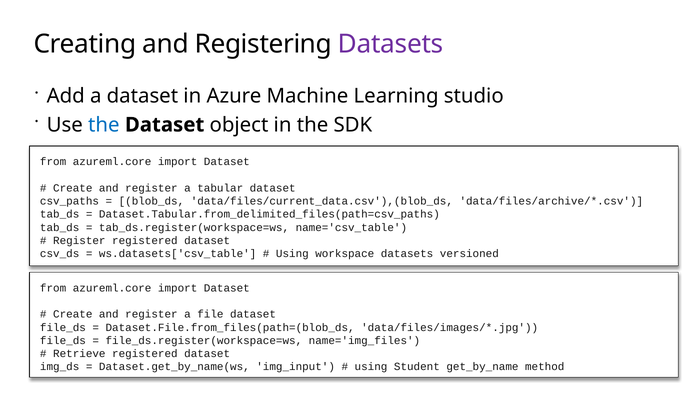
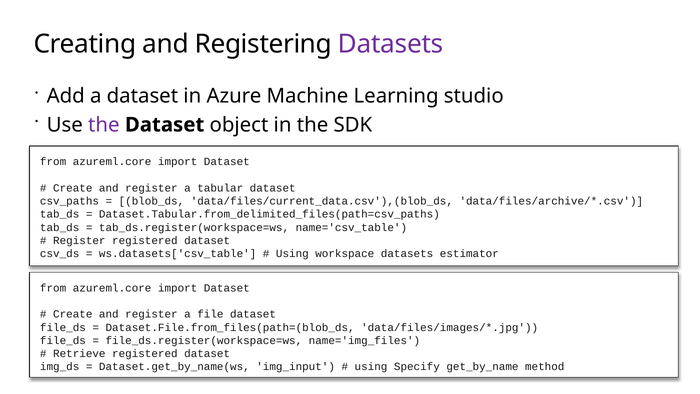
the at (104, 125) colour: blue -> purple
versioned: versioned -> estimator
Student: Student -> Specify
